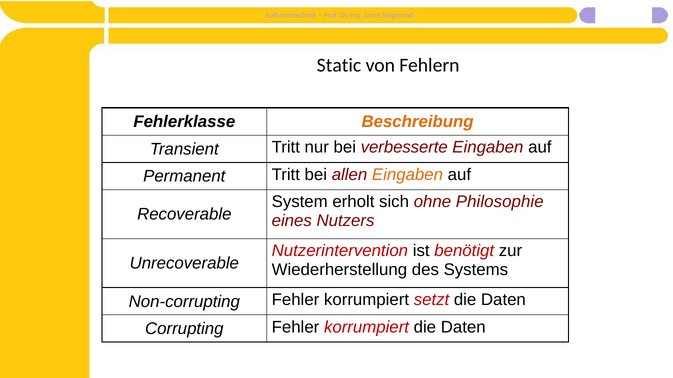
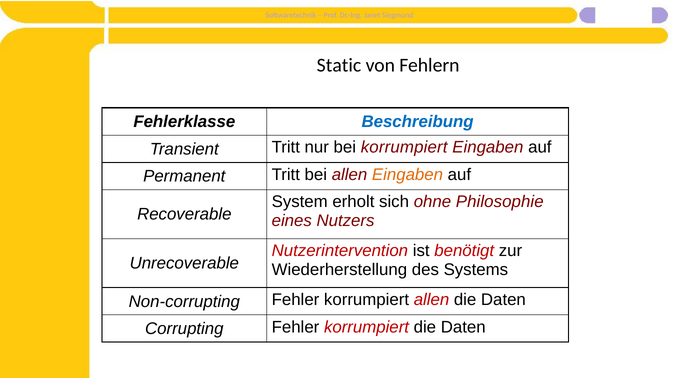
Beschreibung colour: orange -> blue
bei verbesserte: verbesserte -> korrumpiert
korrumpiert setzt: setzt -> allen
